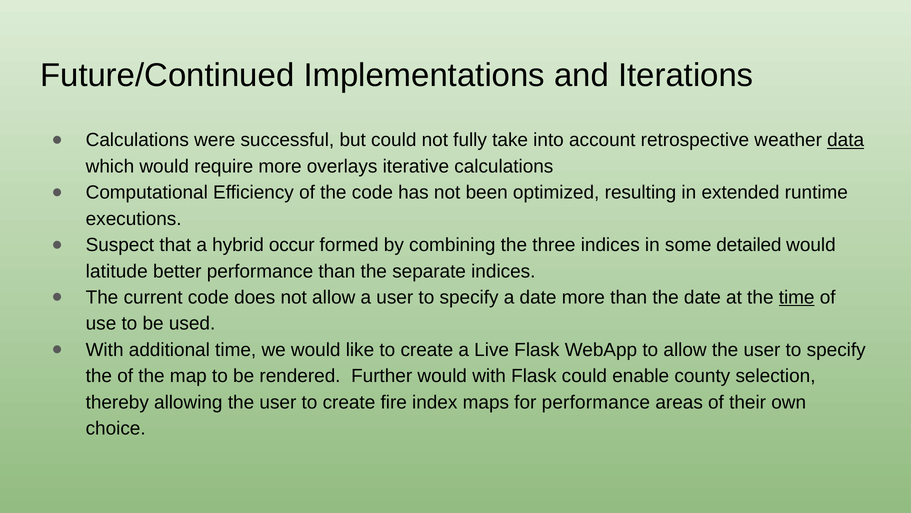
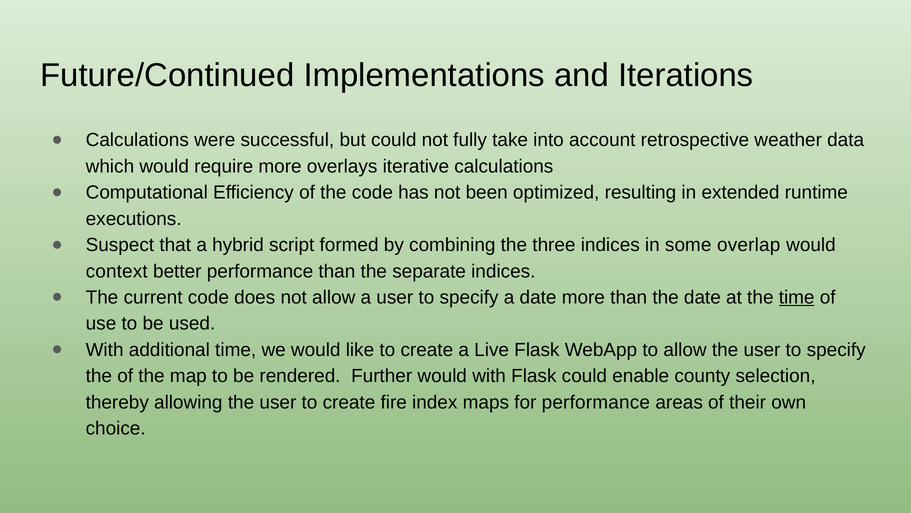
data underline: present -> none
occur: occur -> script
detailed: detailed -> overlap
latitude: latitude -> context
